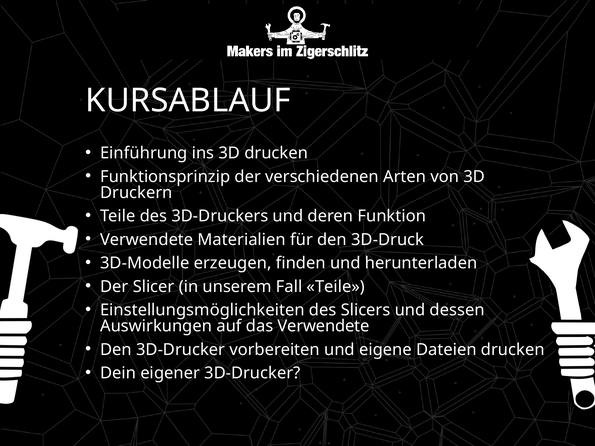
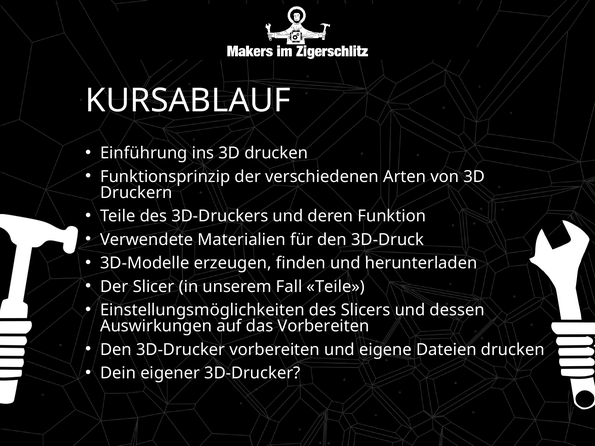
das Verwendete: Verwendete -> Vorbereiten
